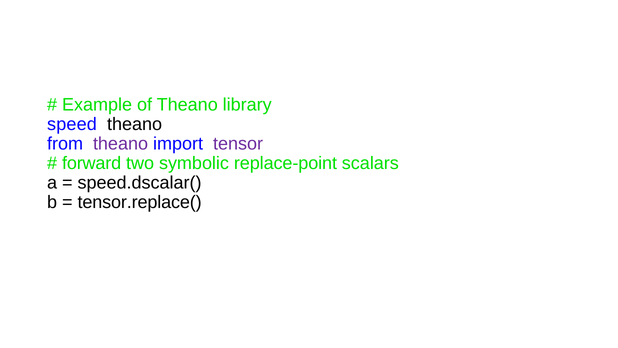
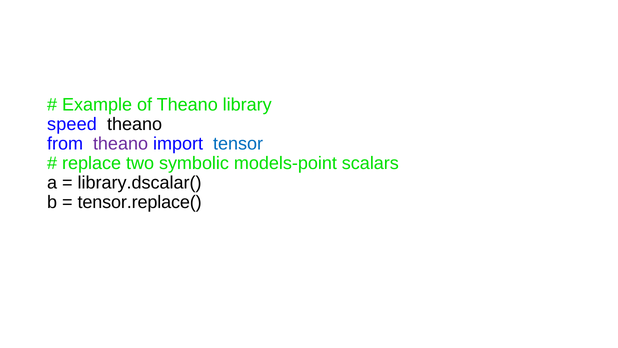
tensor colour: purple -> blue
forward: forward -> replace
replace-point: replace-point -> models-point
speed.dscalar(: speed.dscalar( -> library.dscalar(
